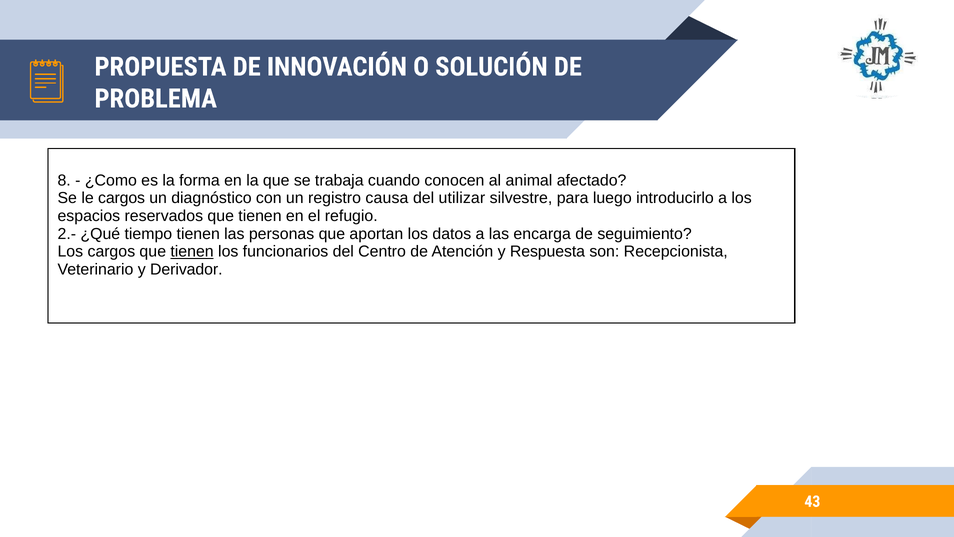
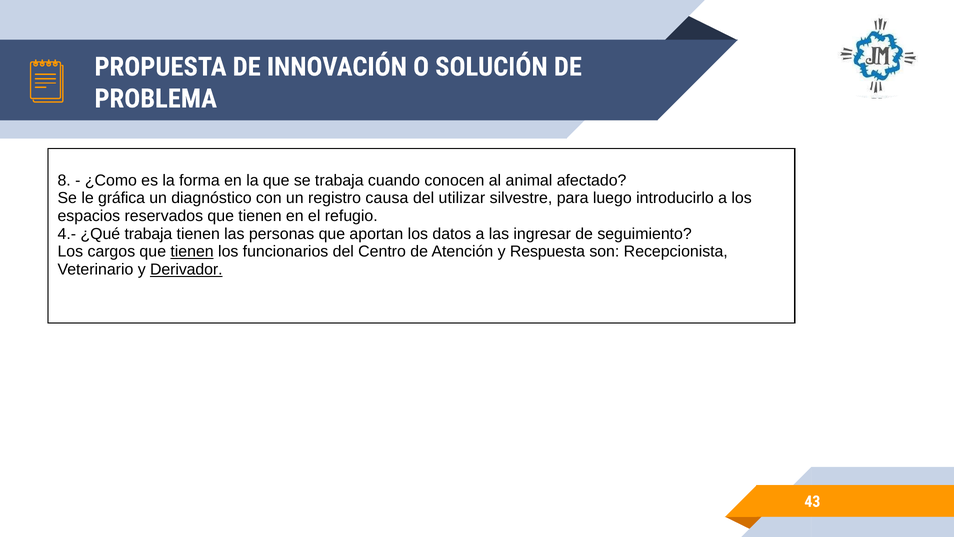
le cargos: cargos -> gráfica
2.-: 2.- -> 4.-
¿Qué tiempo: tiempo -> trabaja
encarga: encarga -> ingresar
Derivador underline: none -> present
